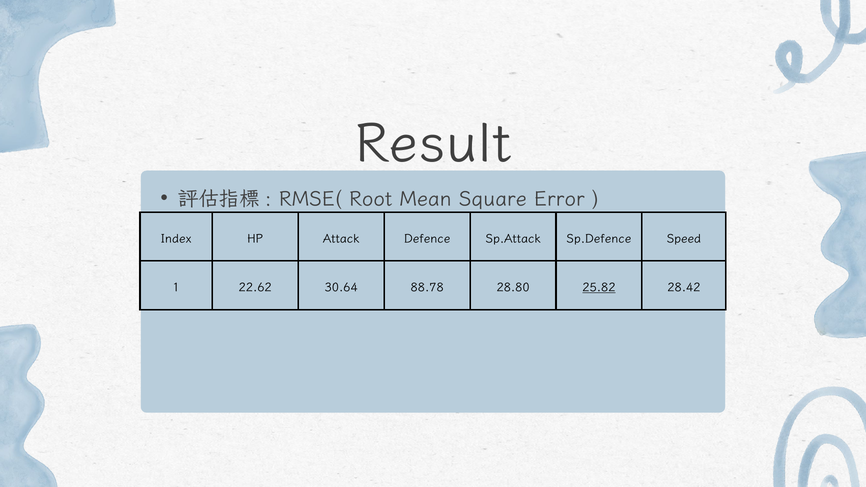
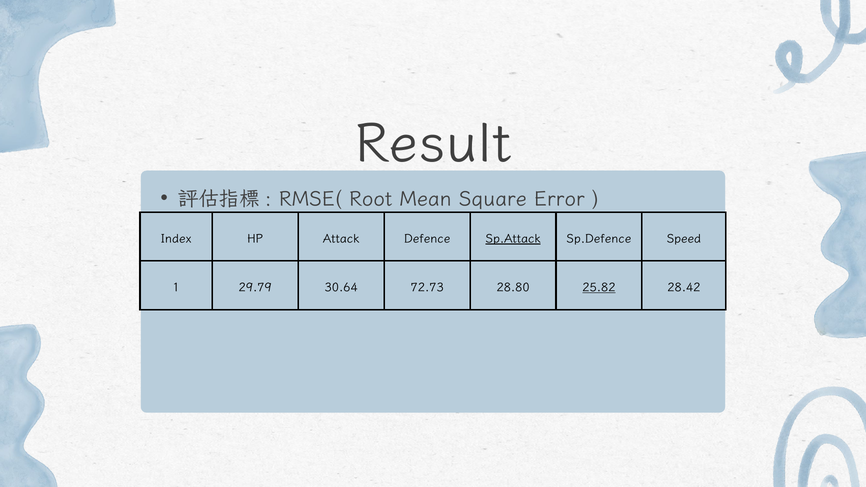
Sp.Attack underline: none -> present
22.62: 22.62 -> 29.79
88.78: 88.78 -> 72.73
